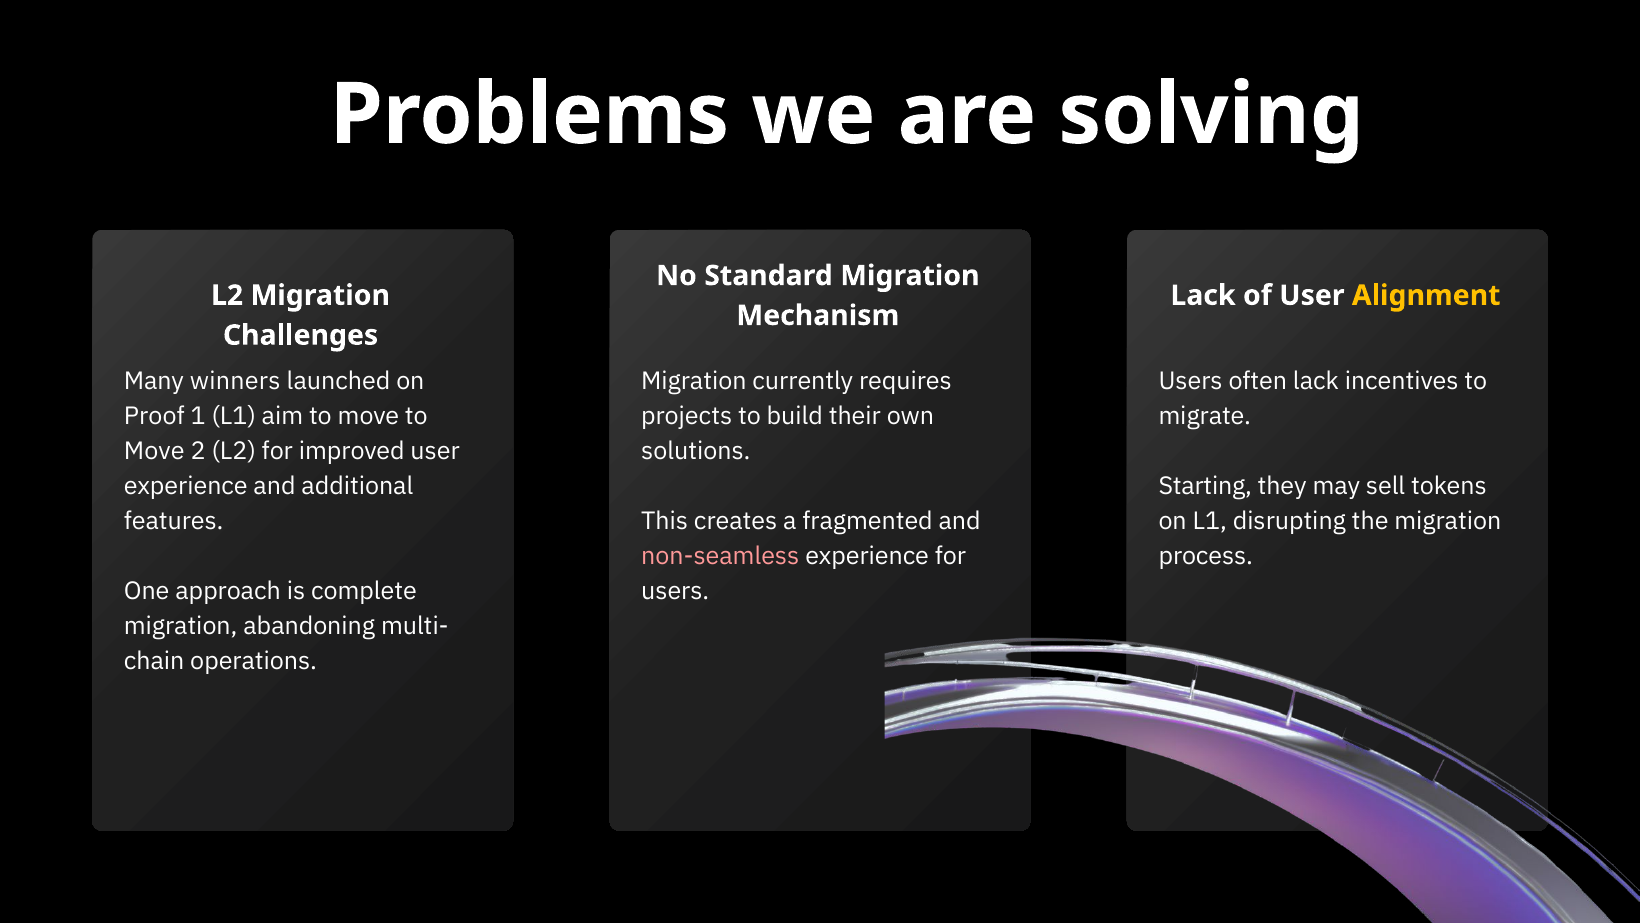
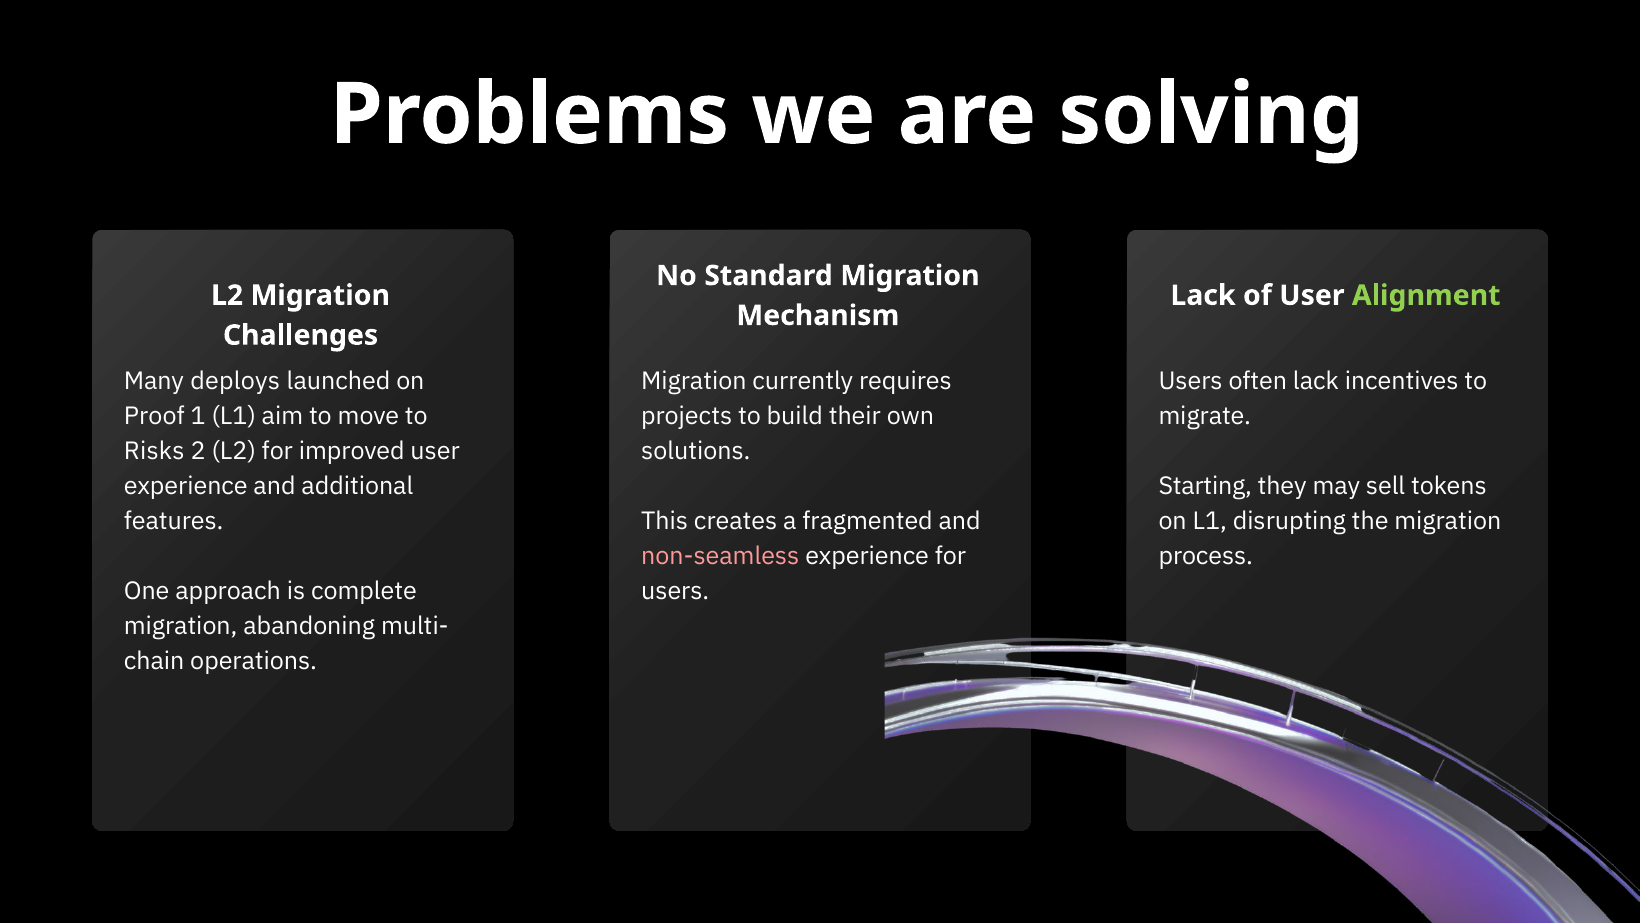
Alignment colour: yellow -> light green
winners: winners -> deploys
Move at (154, 451): Move -> Risks
